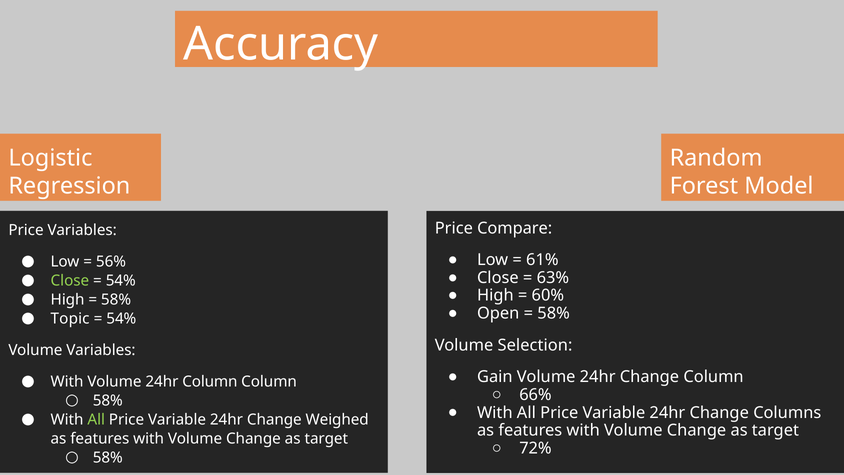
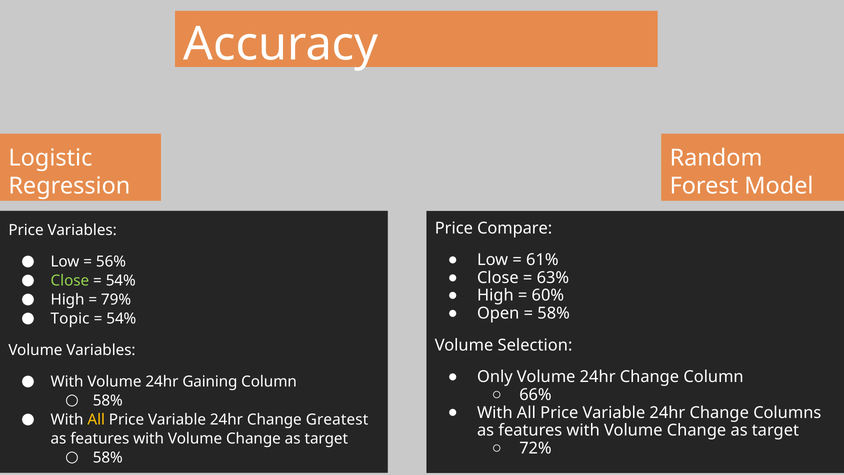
58% at (116, 300): 58% -> 79%
Gain: Gain -> Only
24hr Column: Column -> Gaining
All at (96, 419) colour: light green -> yellow
Weighed: Weighed -> Greatest
